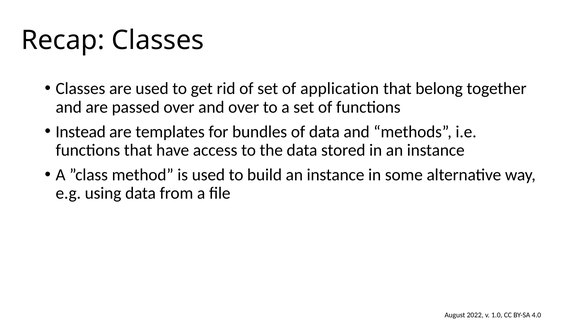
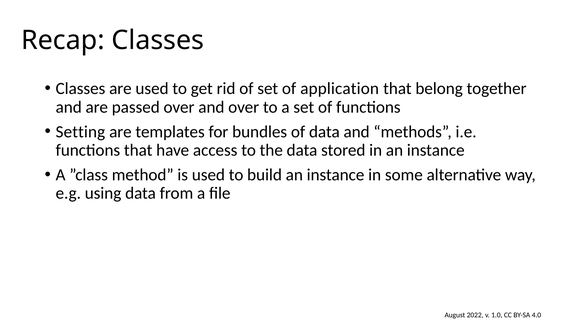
Instead: Instead -> Setting
